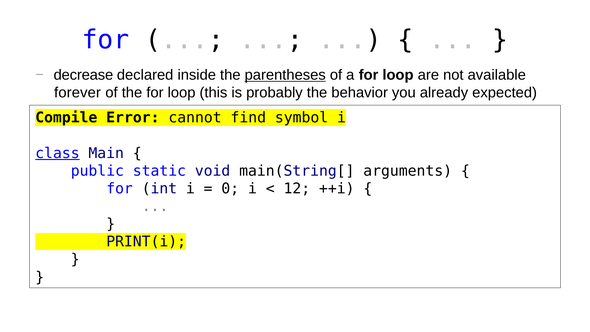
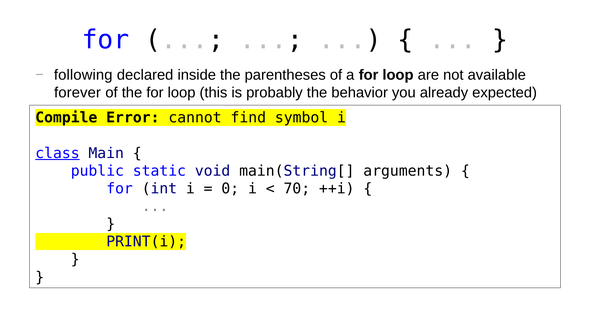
decrease: decrease -> following
parentheses underline: present -> none
12: 12 -> 70
